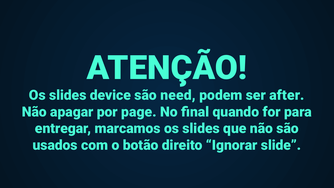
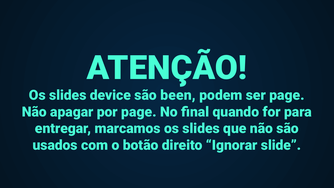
need: need -> been
ser after: after -> page
